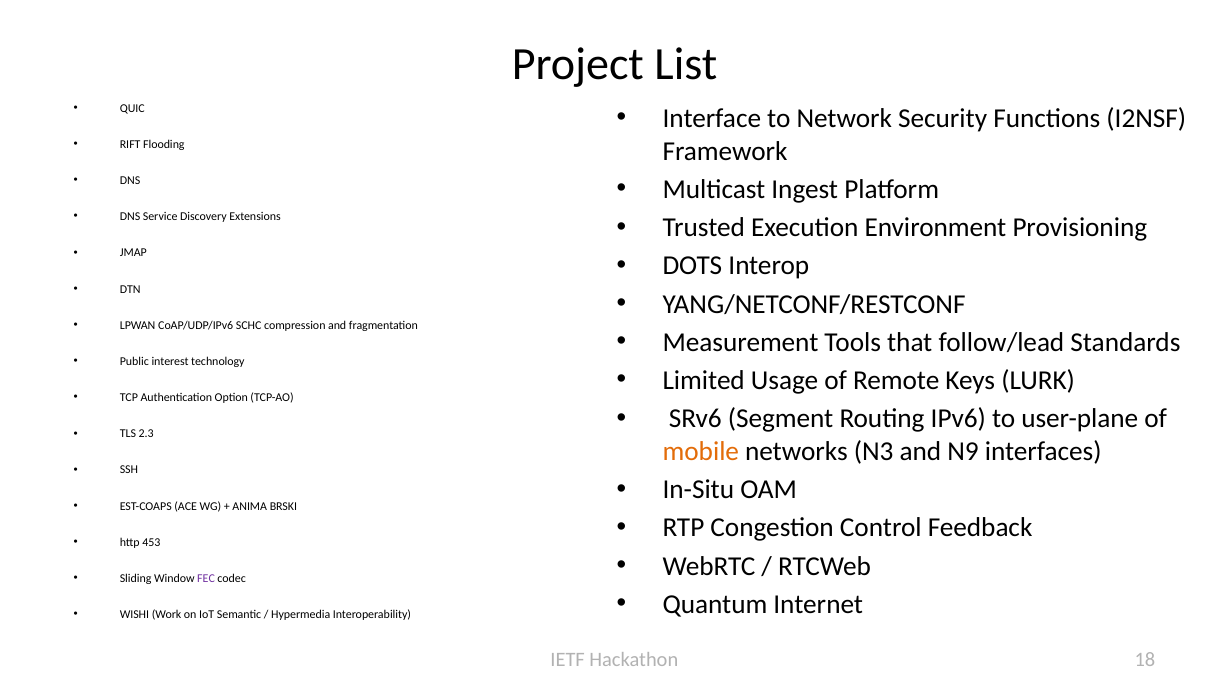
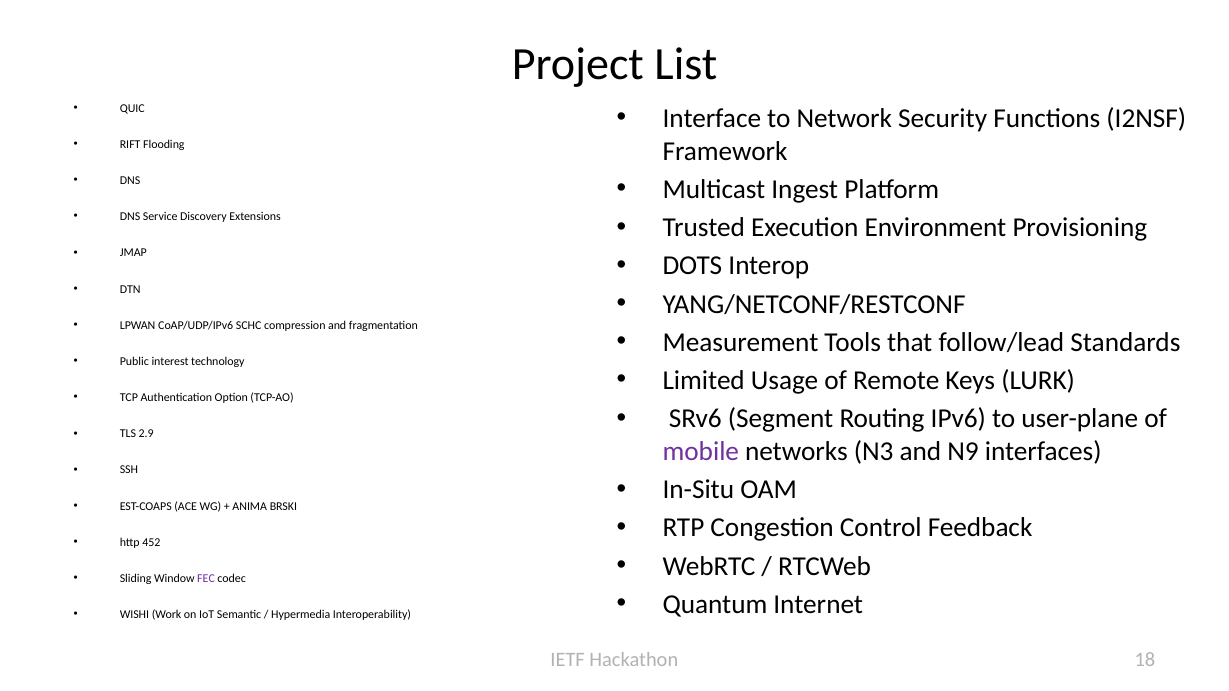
2.3: 2.3 -> 2.9
mobile colour: orange -> purple
453: 453 -> 452
